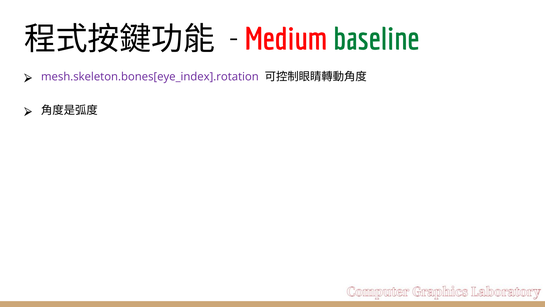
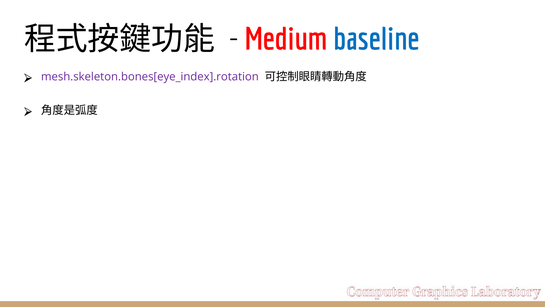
baseline colour: green -> blue
